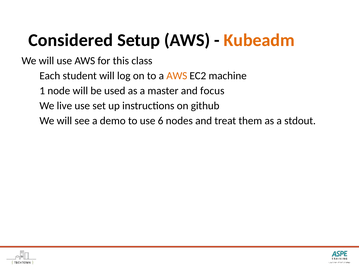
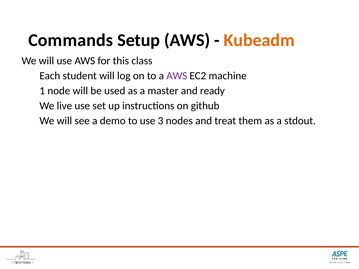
Considered: Considered -> Commands
AWS at (177, 76) colour: orange -> purple
focus: focus -> ready
6: 6 -> 3
